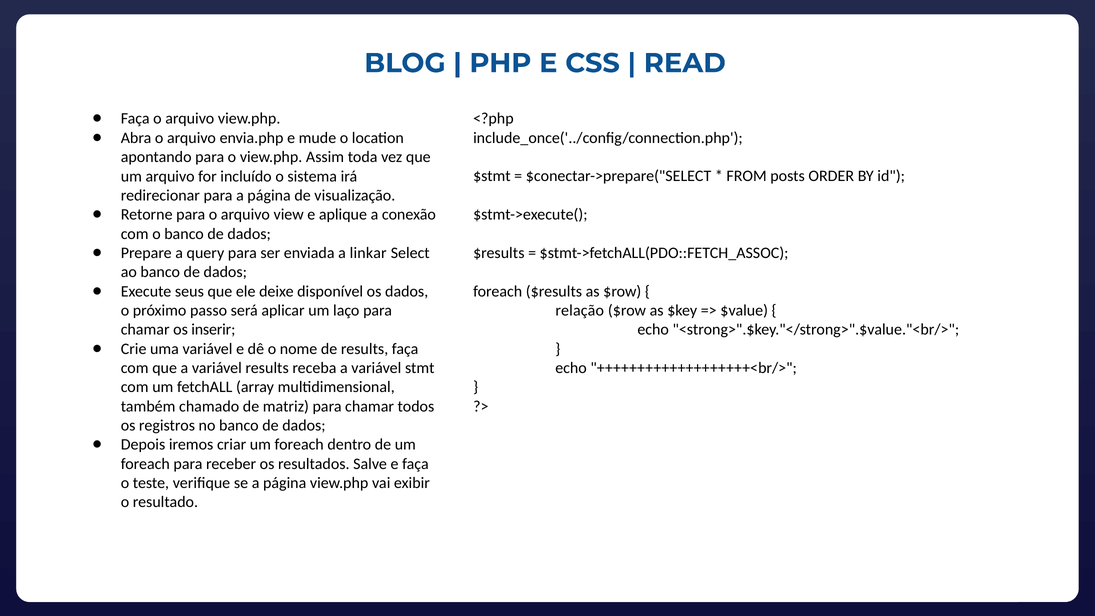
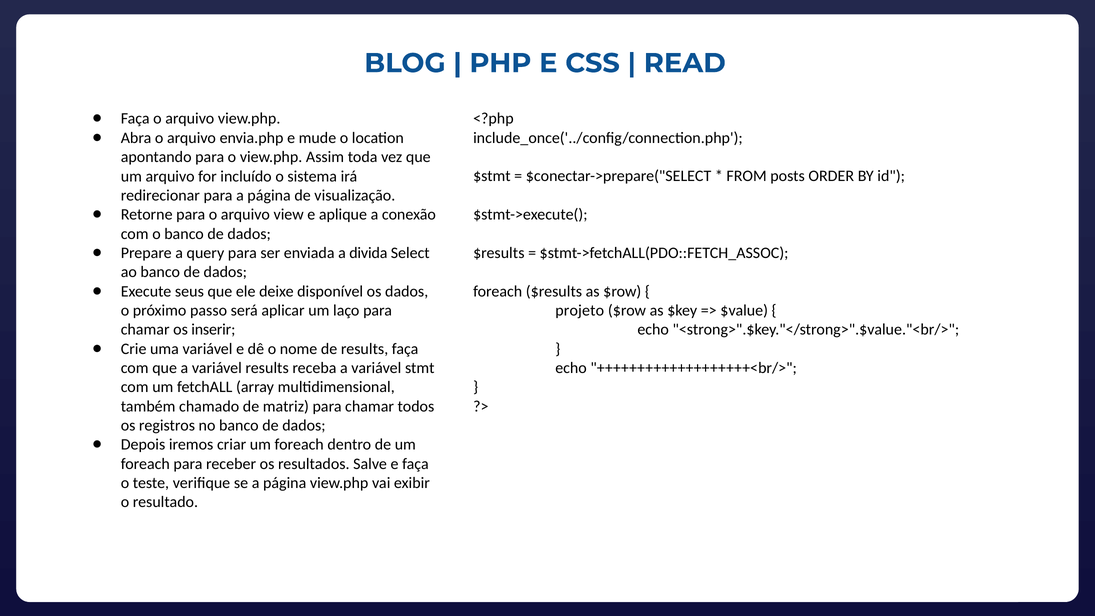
linkar: linkar -> divida
relação: relação -> projeto
